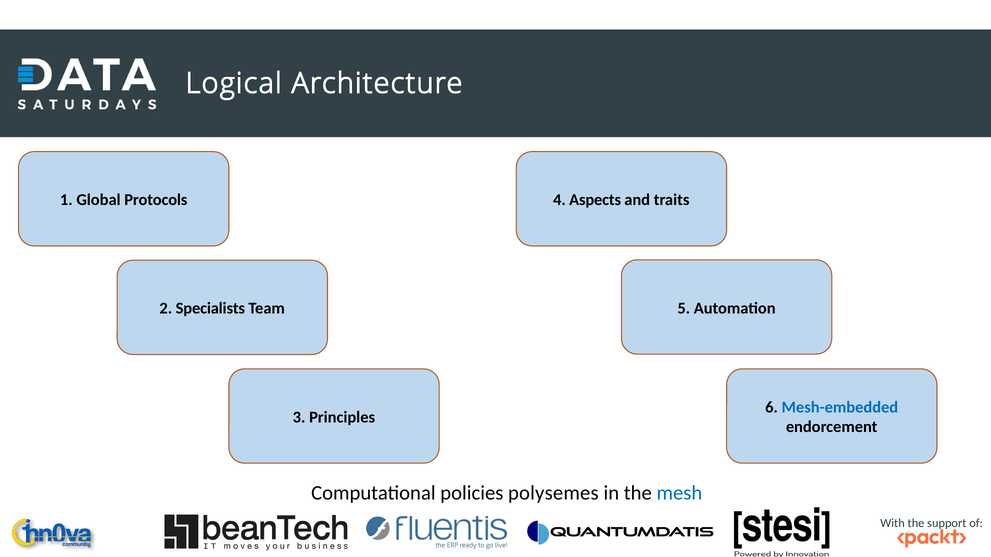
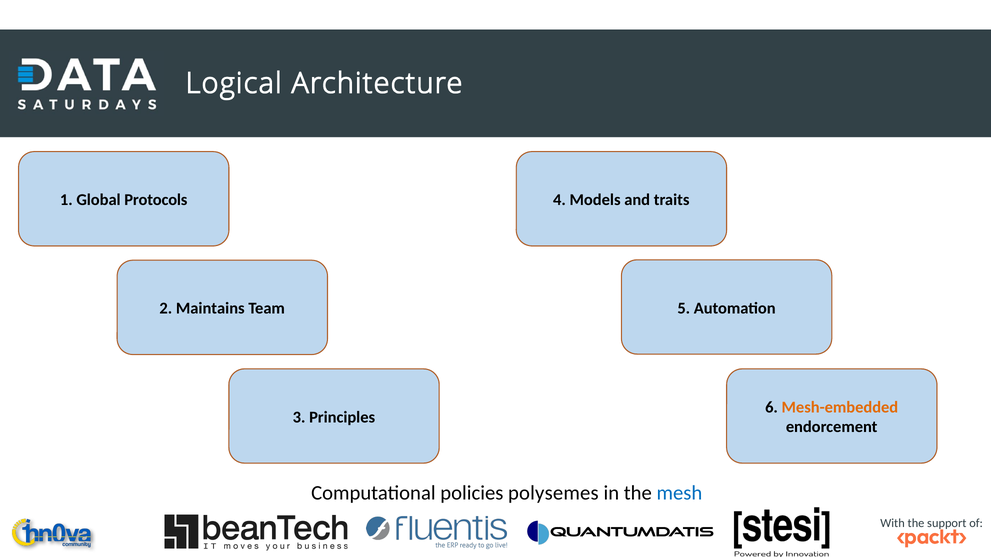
Aspects: Aspects -> Models
Specialists: Specialists -> Maintains
Mesh-embedded colour: blue -> orange
